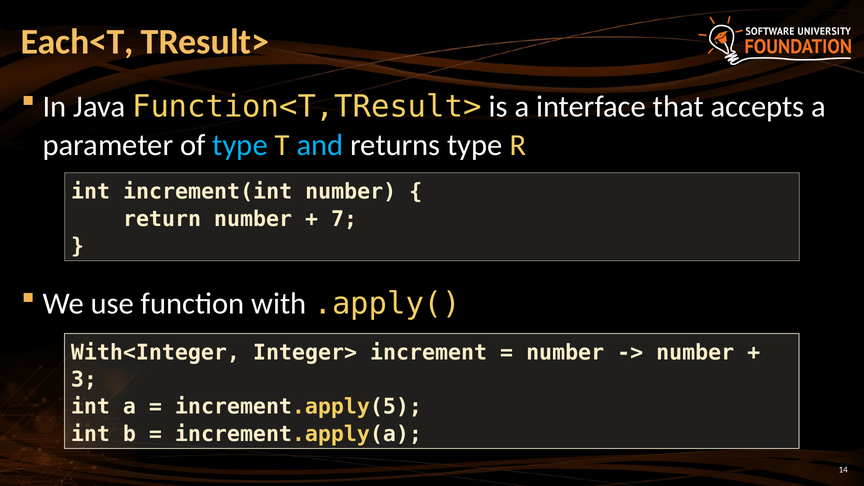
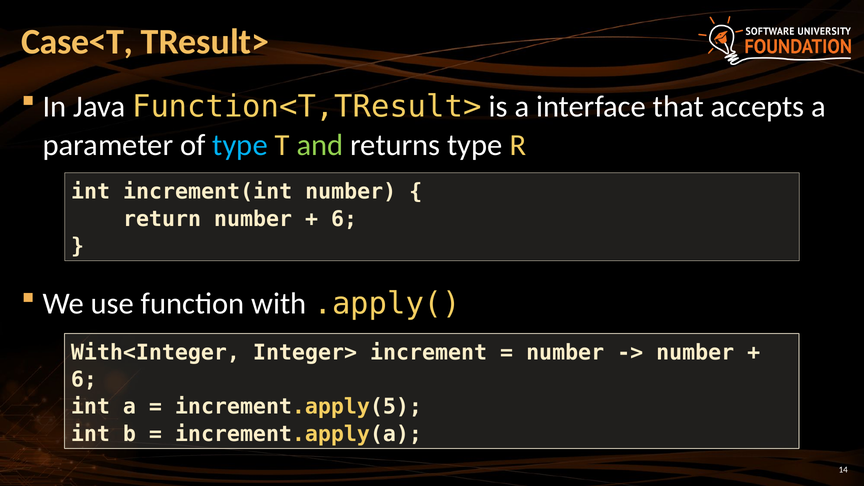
Each<T: Each<T -> Case<T
and colour: light blue -> light green
7 at (344, 219): 7 -> 6
3 at (84, 380): 3 -> 6
